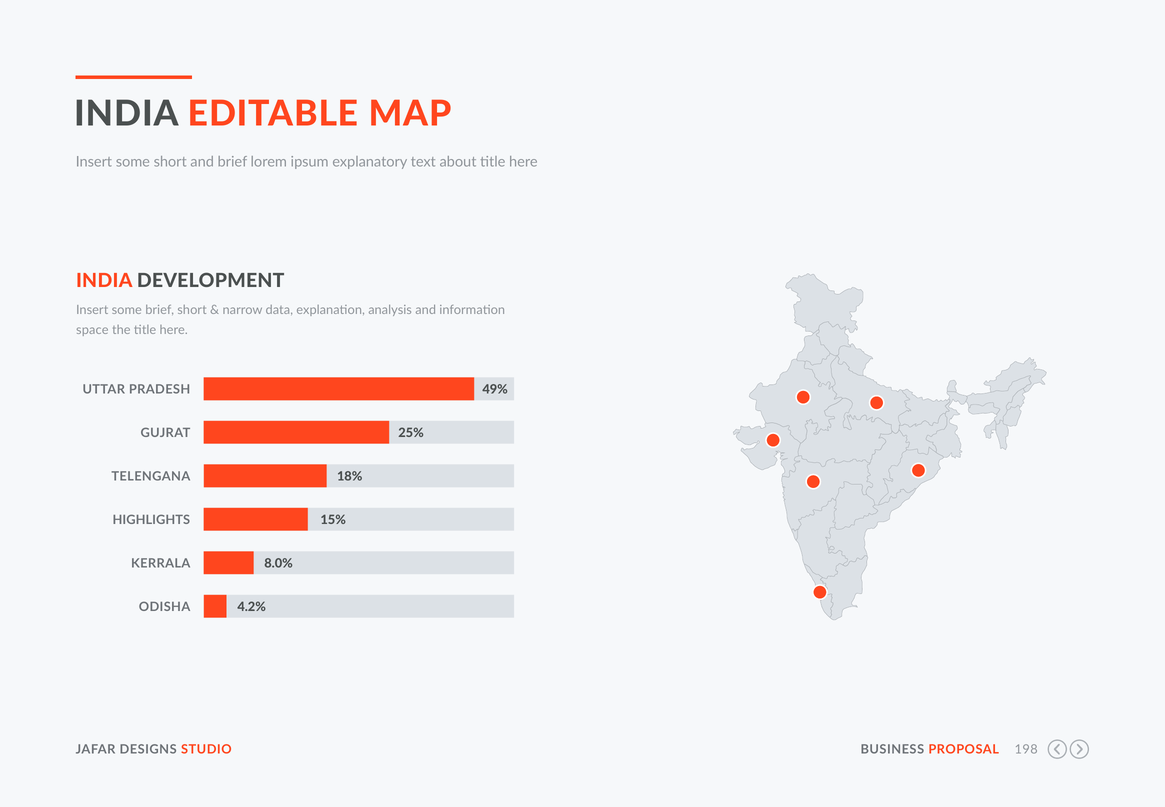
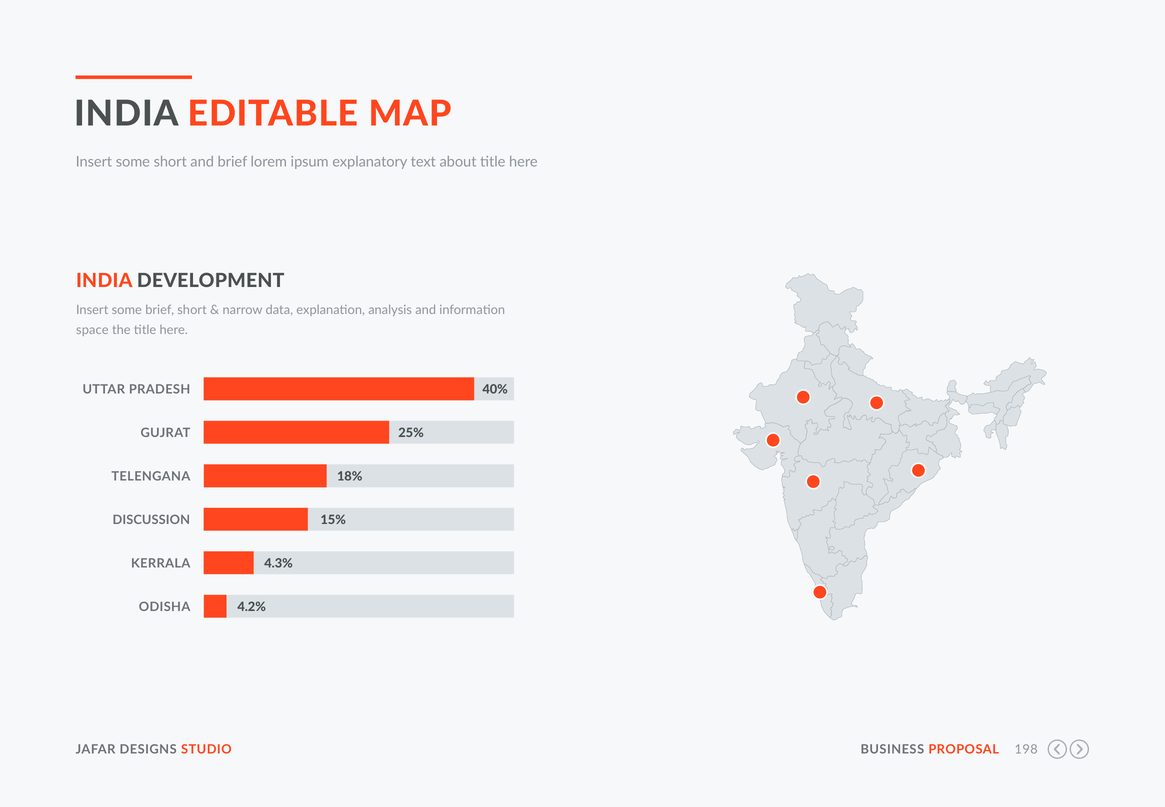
49%: 49% -> 40%
HIGHLIGHTS: HIGHLIGHTS -> DISCUSSION
8.0%: 8.0% -> 4.3%
